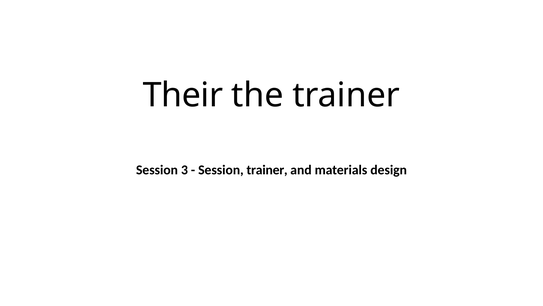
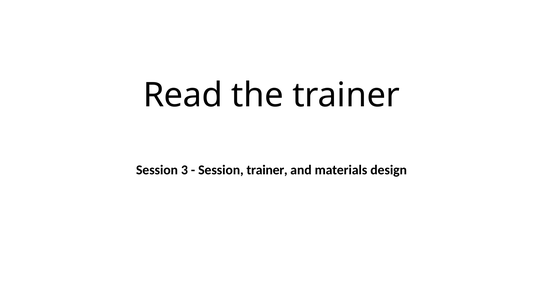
Their: Their -> Read
